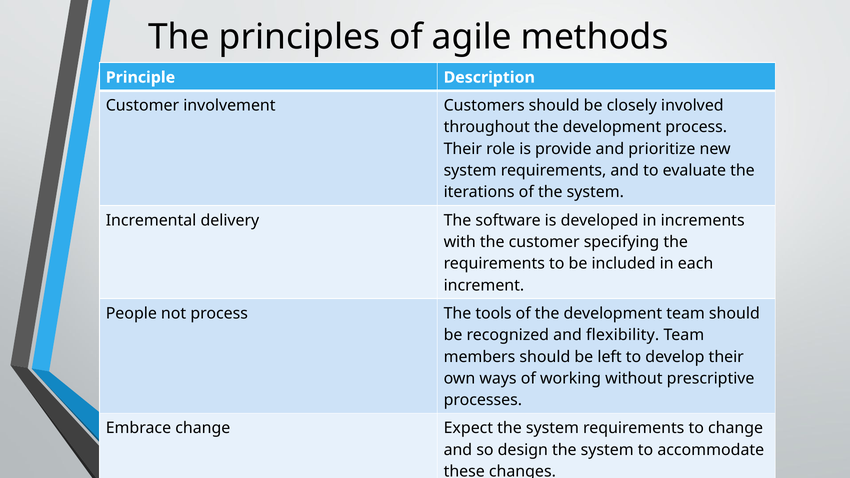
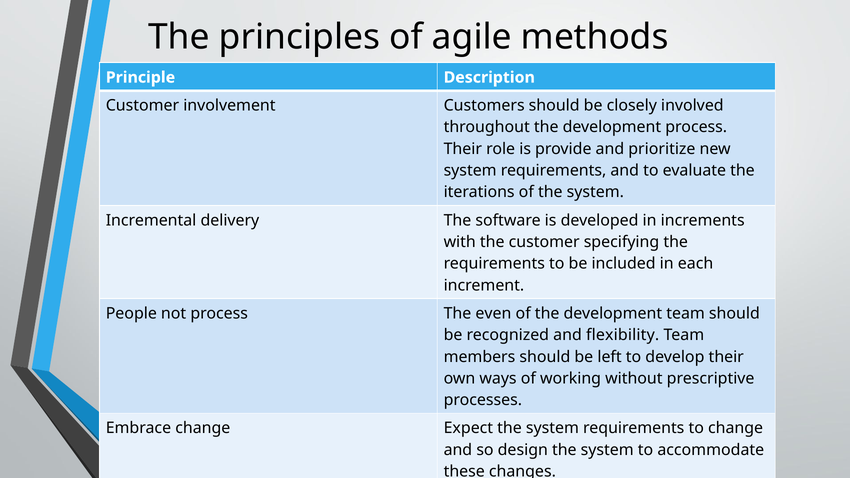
tools: tools -> even
